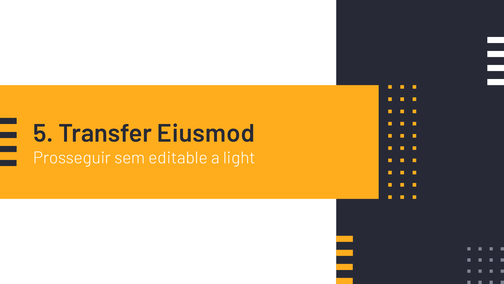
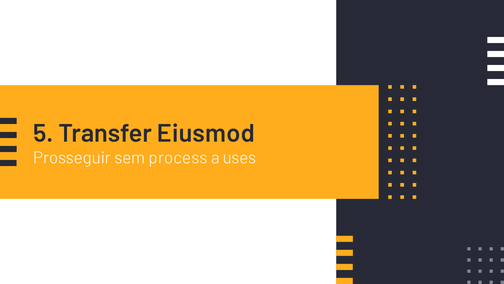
editable: editable -> process
light: light -> uses
